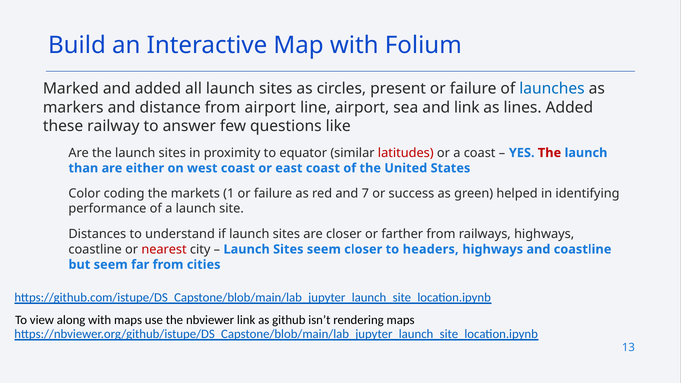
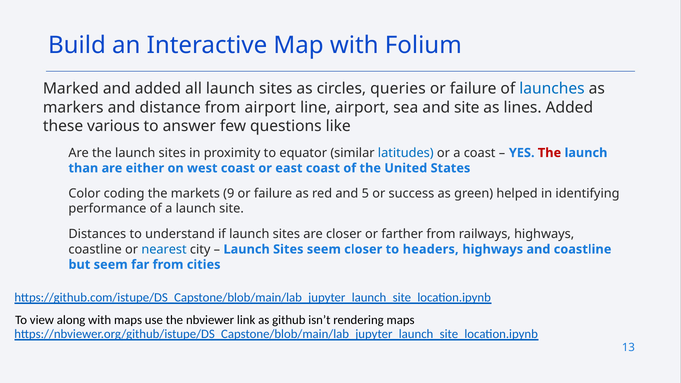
present: present -> queries
and link: link -> site
railway: railway -> various
latitudes colour: red -> blue
1: 1 -> 9
7: 7 -> 5
nearest colour: red -> blue
